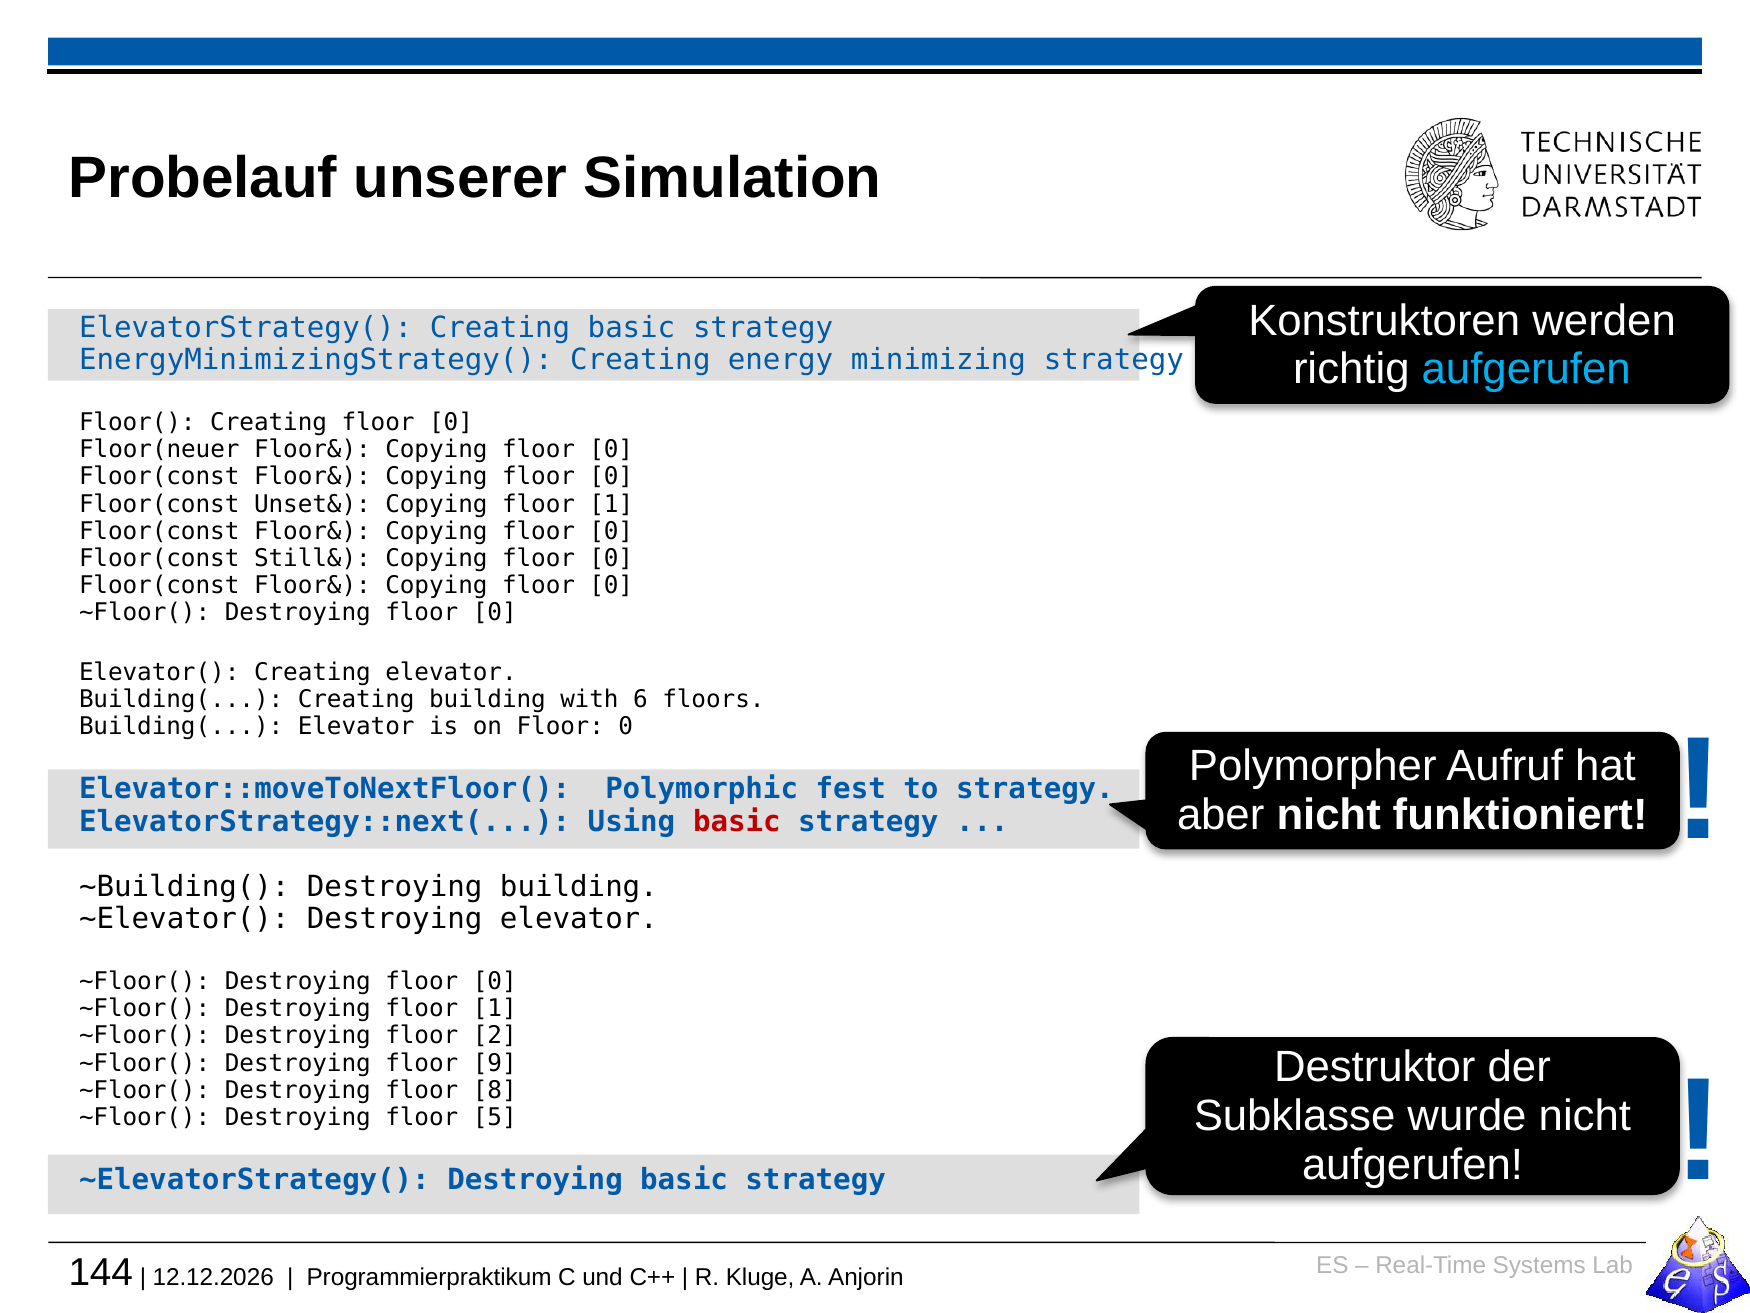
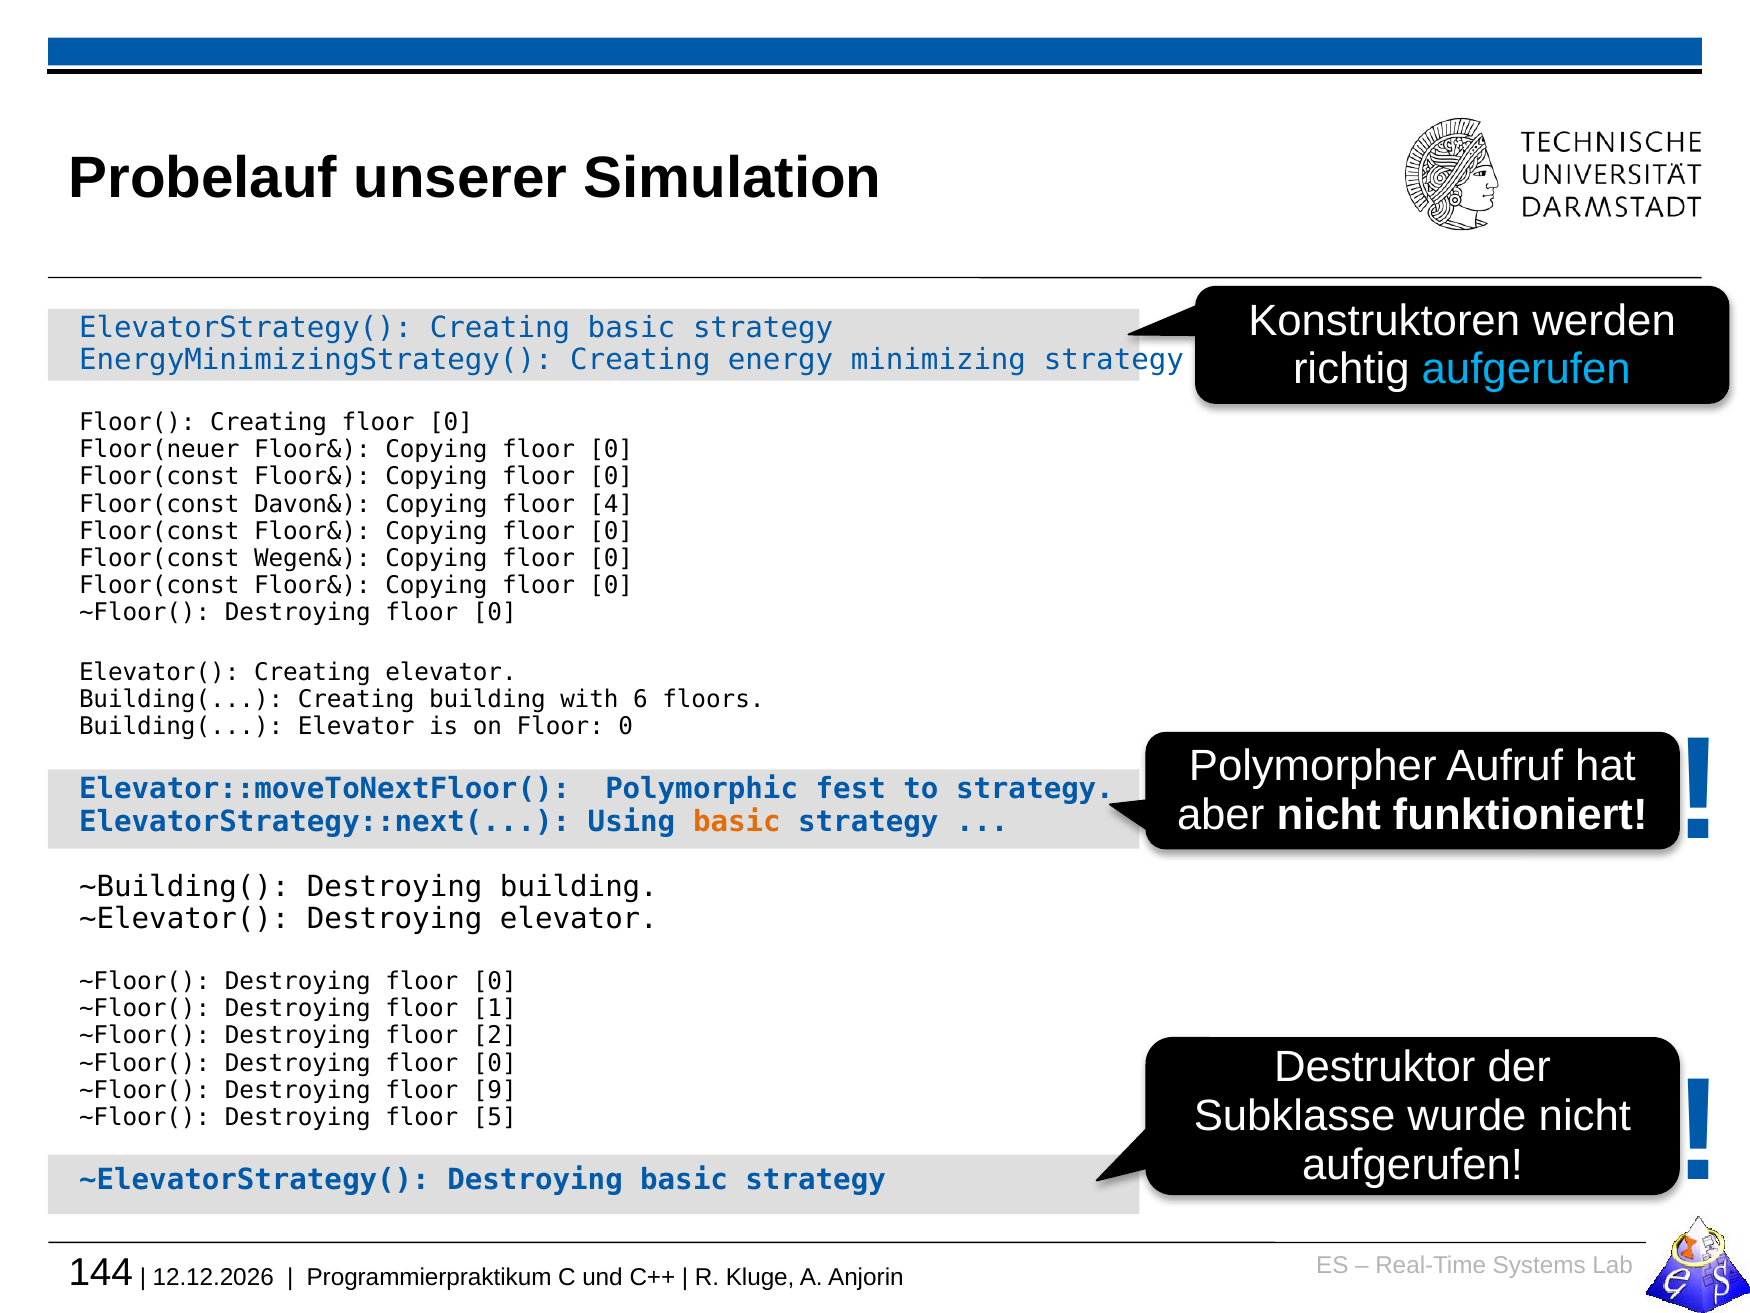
Unset&: Unset& -> Davon&
Copying floor 1: 1 -> 4
Still&: Still& -> Wegen&
basic at (737, 821) colour: red -> orange
9 at (495, 1063): 9 -> 0
8: 8 -> 9
